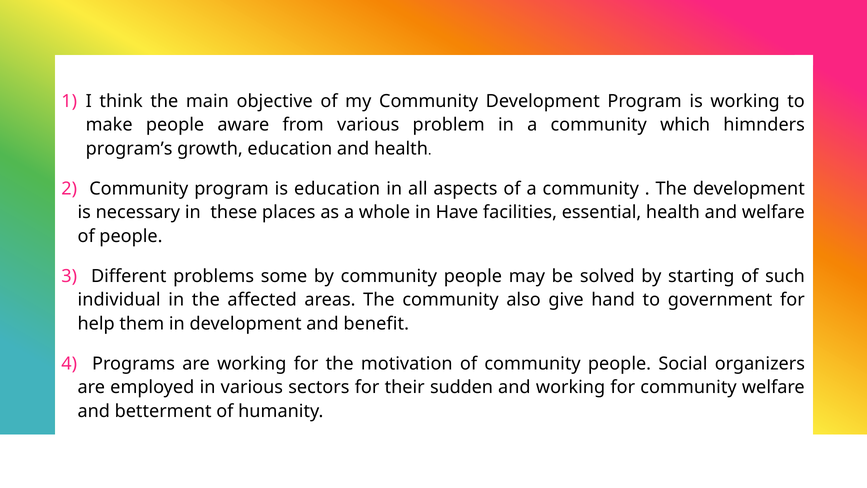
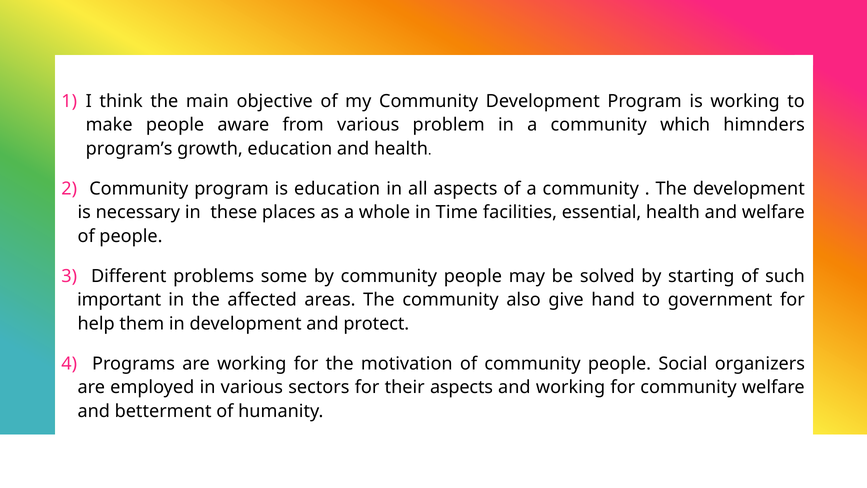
Have: Have -> Time
individual: individual -> important
benefit: benefit -> protect
their sudden: sudden -> aspects
